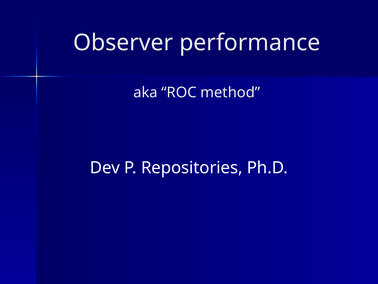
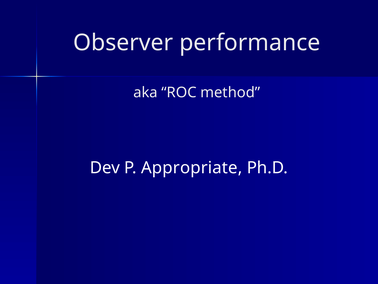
Repositories: Repositories -> Appropriate
